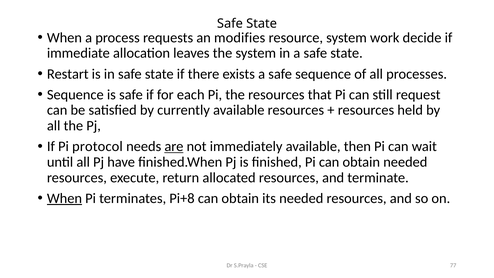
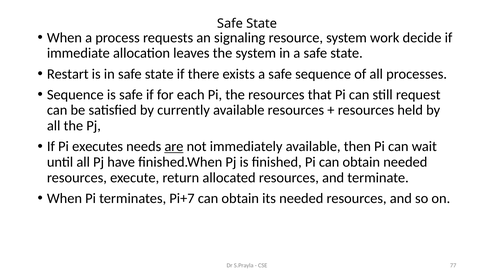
modifies: modifies -> signaling
protocol: protocol -> executes
When at (64, 198) underline: present -> none
Pi+8: Pi+8 -> Pi+7
